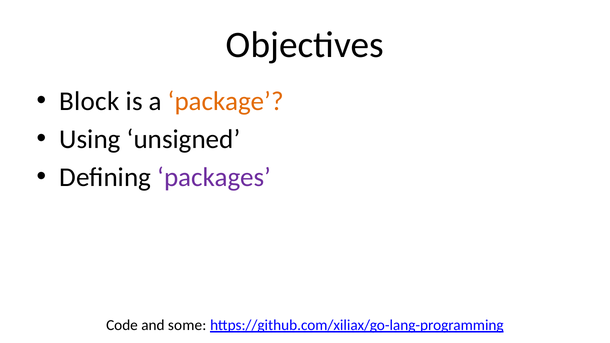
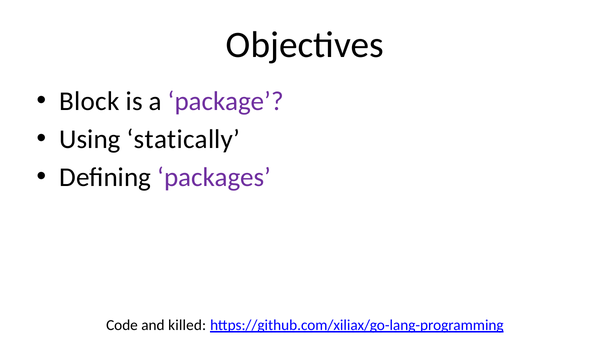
package colour: orange -> purple
unsigned: unsigned -> statically
some: some -> killed
